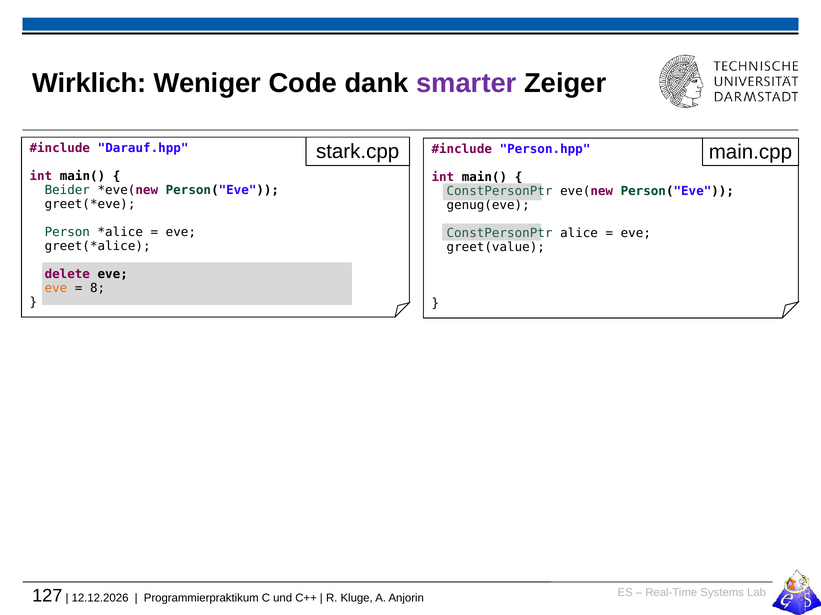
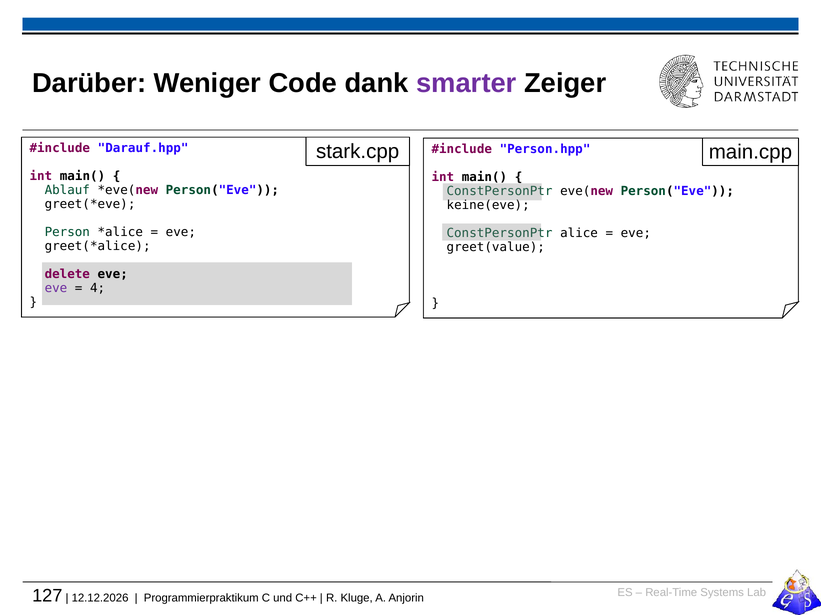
Wirklich: Wirklich -> Darüber
Beider: Beider -> Ablauf
genug(eve: genug(eve -> keine(eve
eve at (56, 288) colour: orange -> purple
8: 8 -> 4
